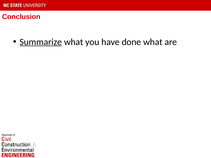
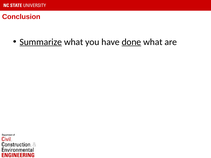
done underline: none -> present
